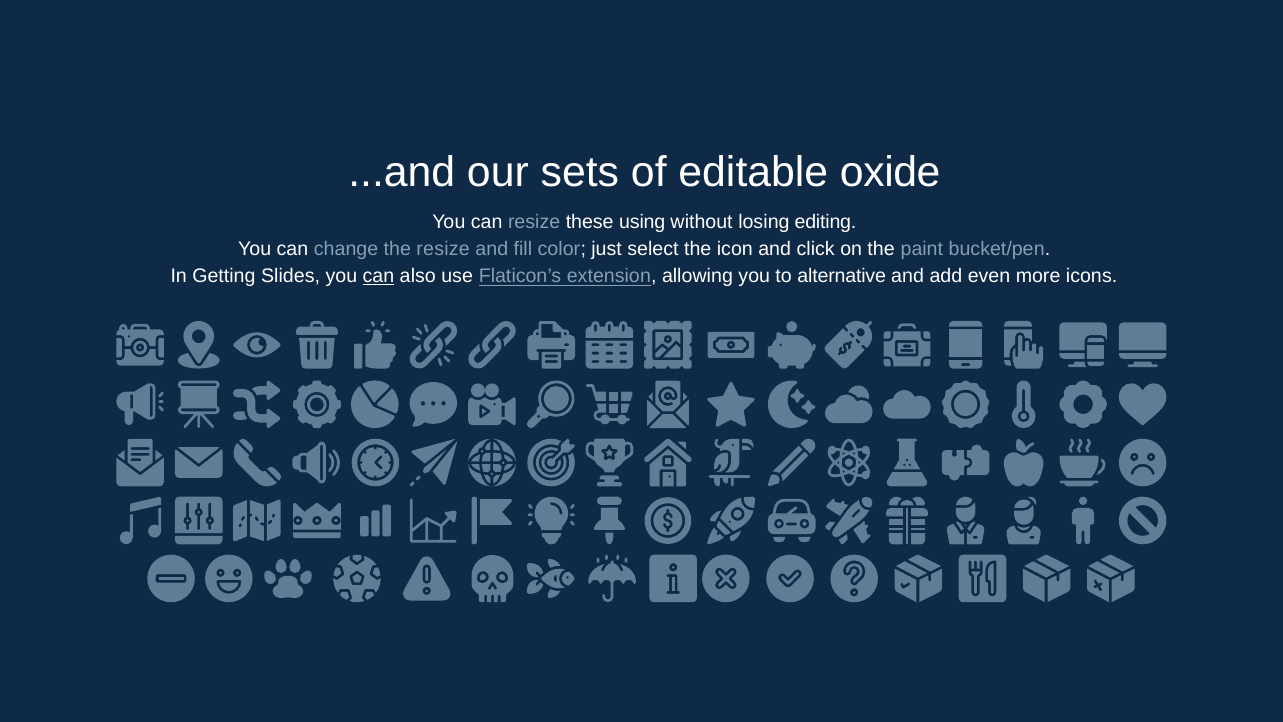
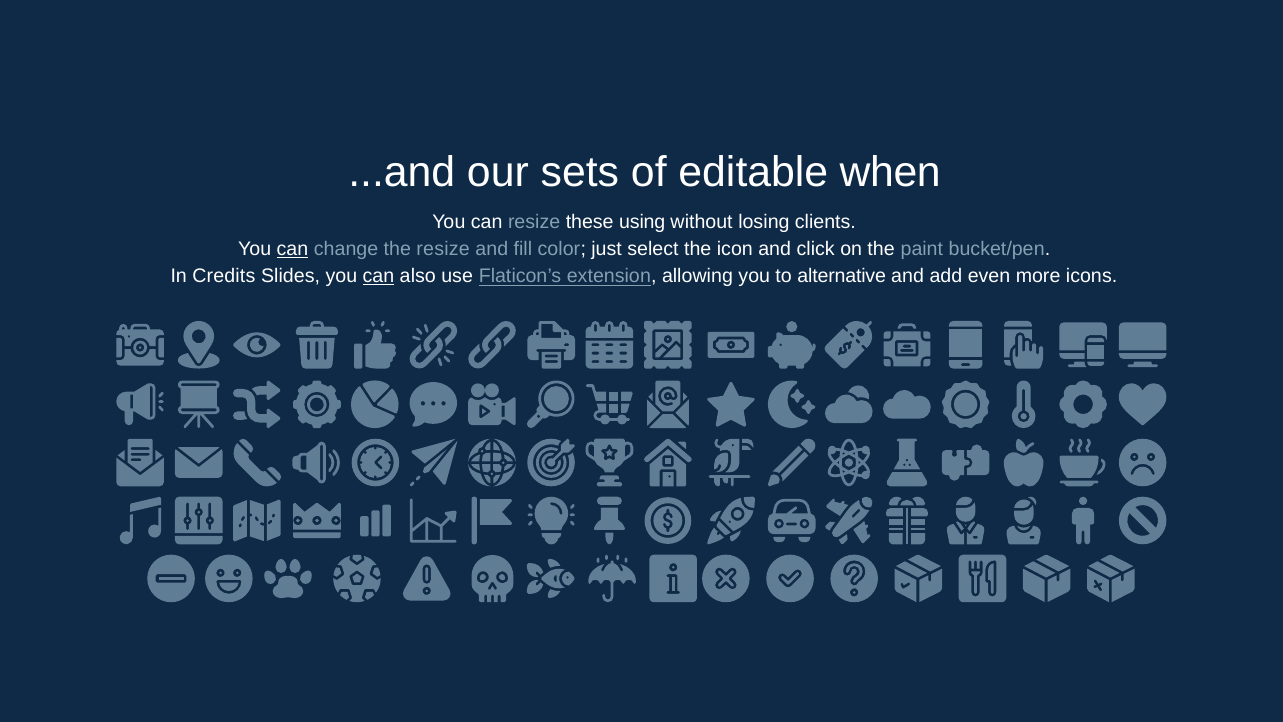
oxide: oxide -> when
editing: editing -> clients
can at (292, 249) underline: none -> present
Getting: Getting -> Credits
